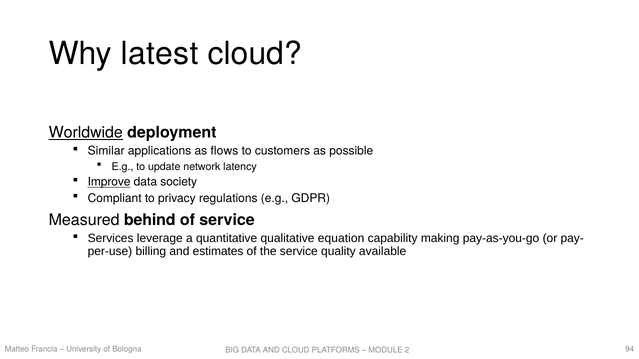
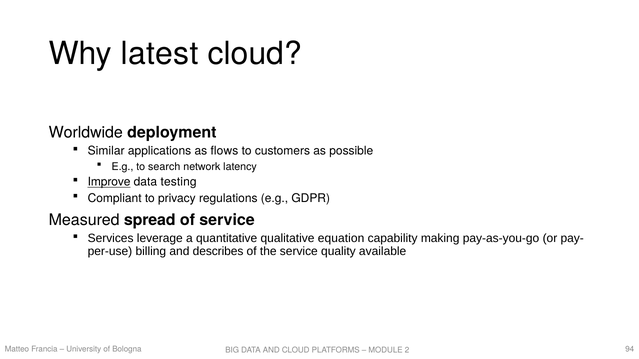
Worldwide underline: present -> none
update: update -> search
society: society -> testing
behind: behind -> spread
estimates: estimates -> describes
